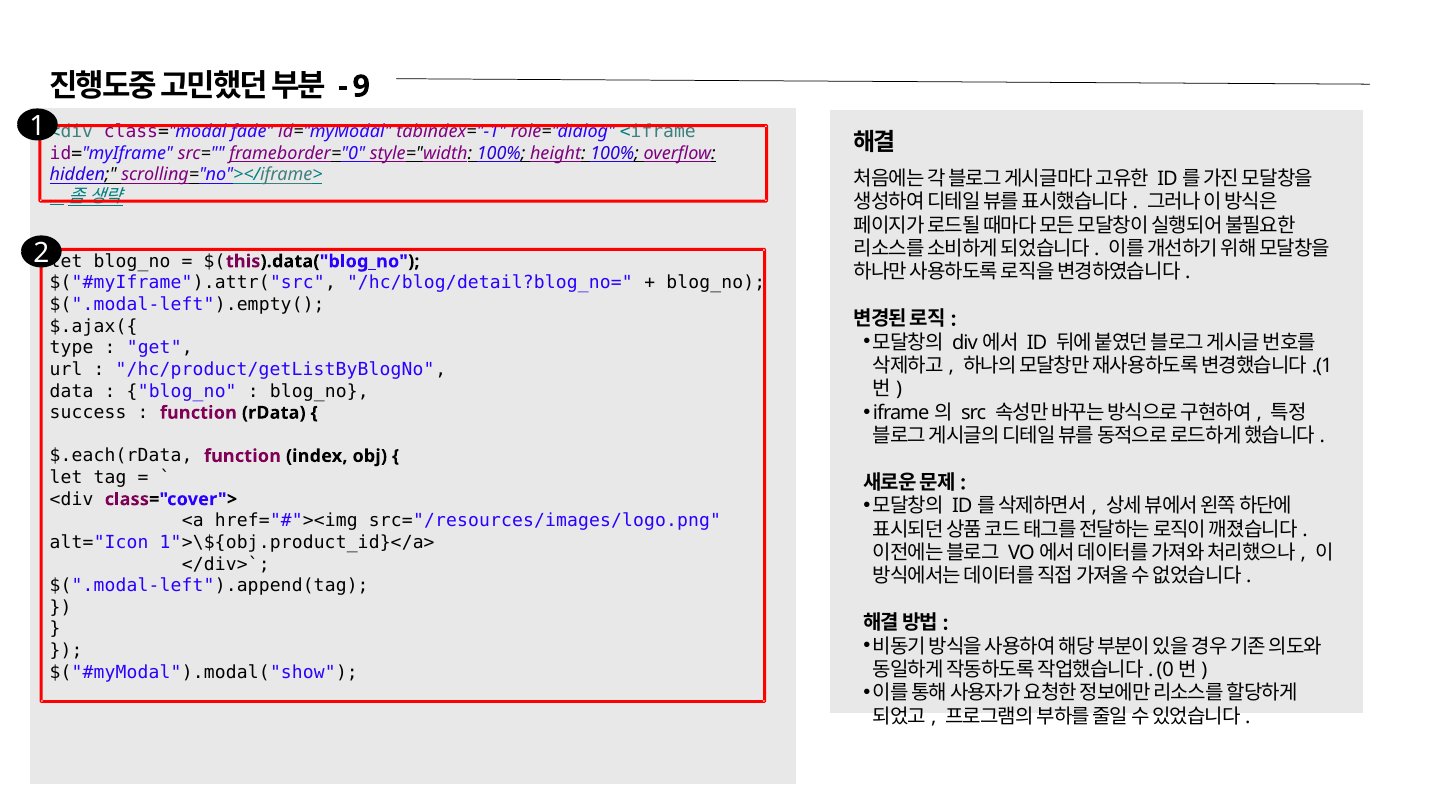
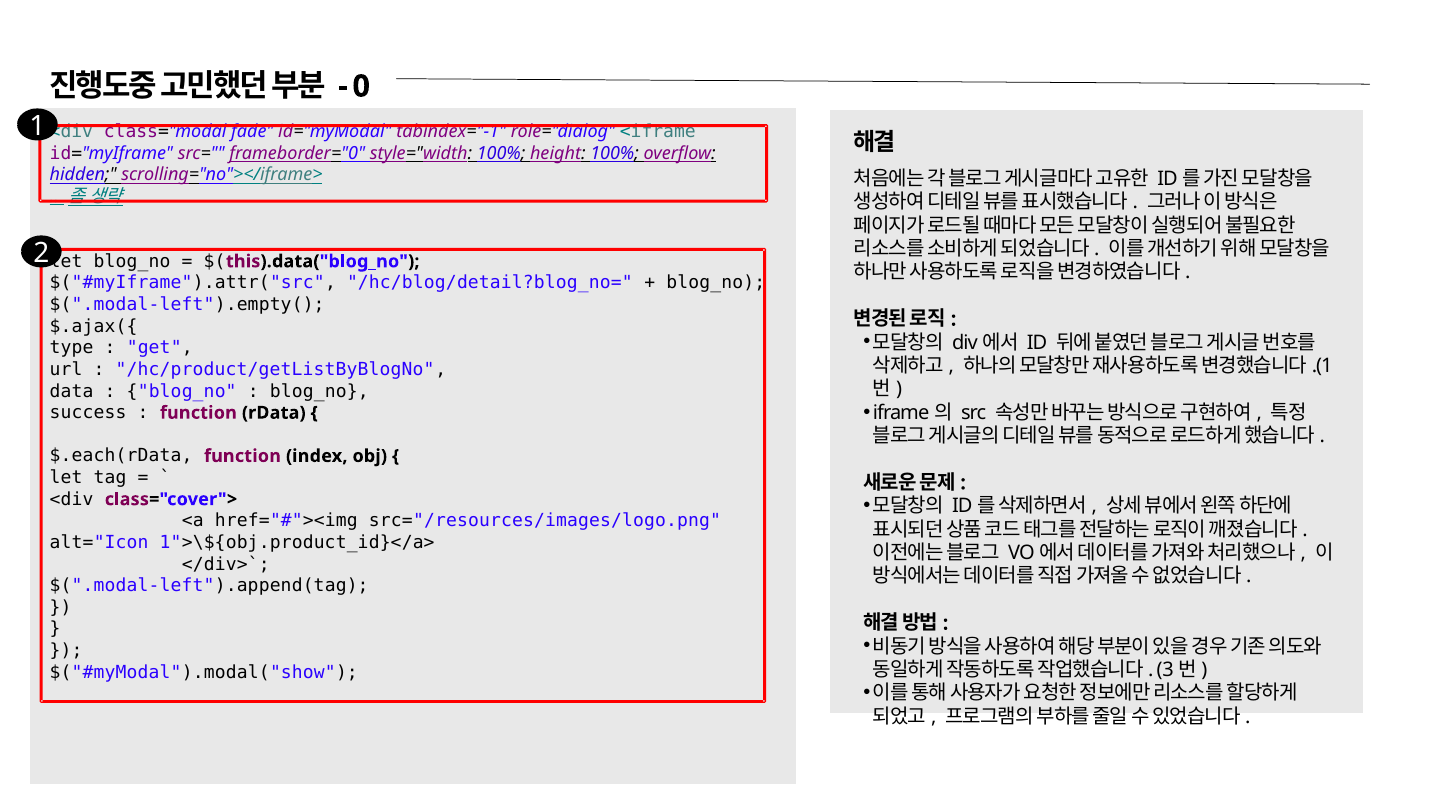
9: 9 -> 0
0: 0 -> 3
